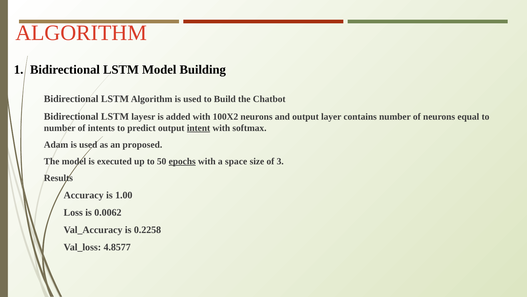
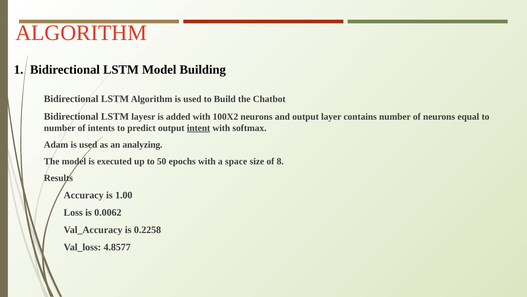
proposed: proposed -> analyzing
epochs underline: present -> none
3: 3 -> 8
